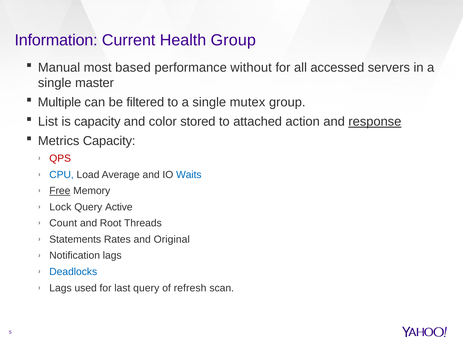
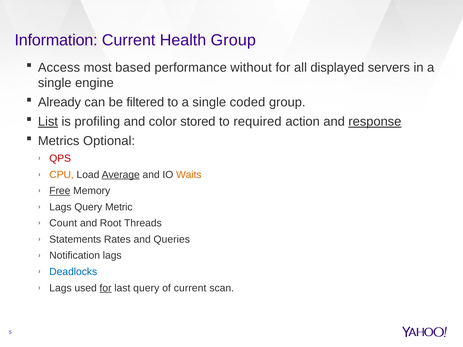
Manual: Manual -> Access
accessed: accessed -> displayed
master: master -> engine
Multiple: Multiple -> Already
mutex: mutex -> coded
List underline: none -> present
is capacity: capacity -> profiling
attached: attached -> required
Metrics Capacity: Capacity -> Optional
CPU colour: blue -> orange
Average underline: none -> present
Waits colour: blue -> orange
Lock at (60, 207): Lock -> Lags
Active: Active -> Metric
Original: Original -> Queries
for at (106, 288) underline: none -> present
of refresh: refresh -> current
